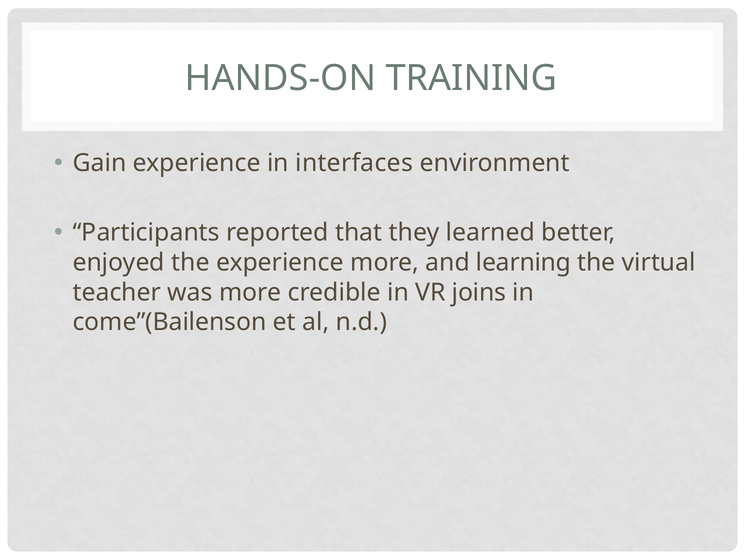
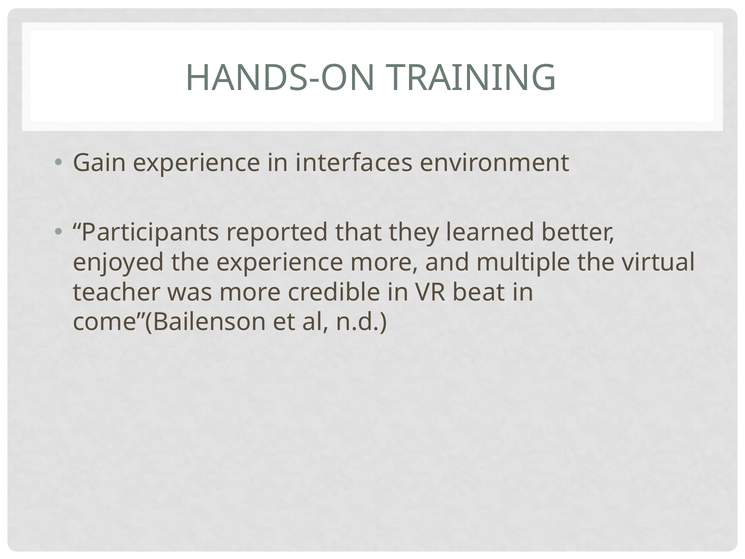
learning: learning -> multiple
joins: joins -> beat
